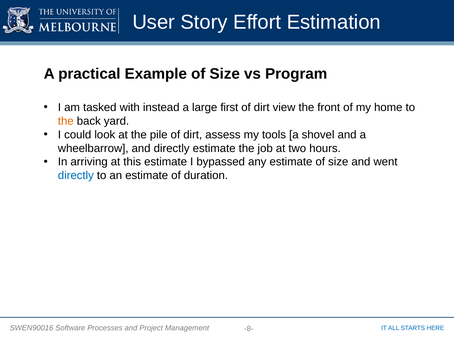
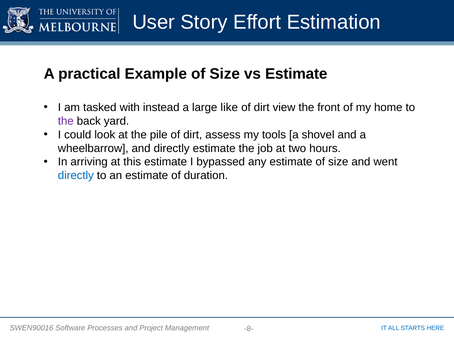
vs Program: Program -> Estimate
first: first -> like
the at (66, 121) colour: orange -> purple
